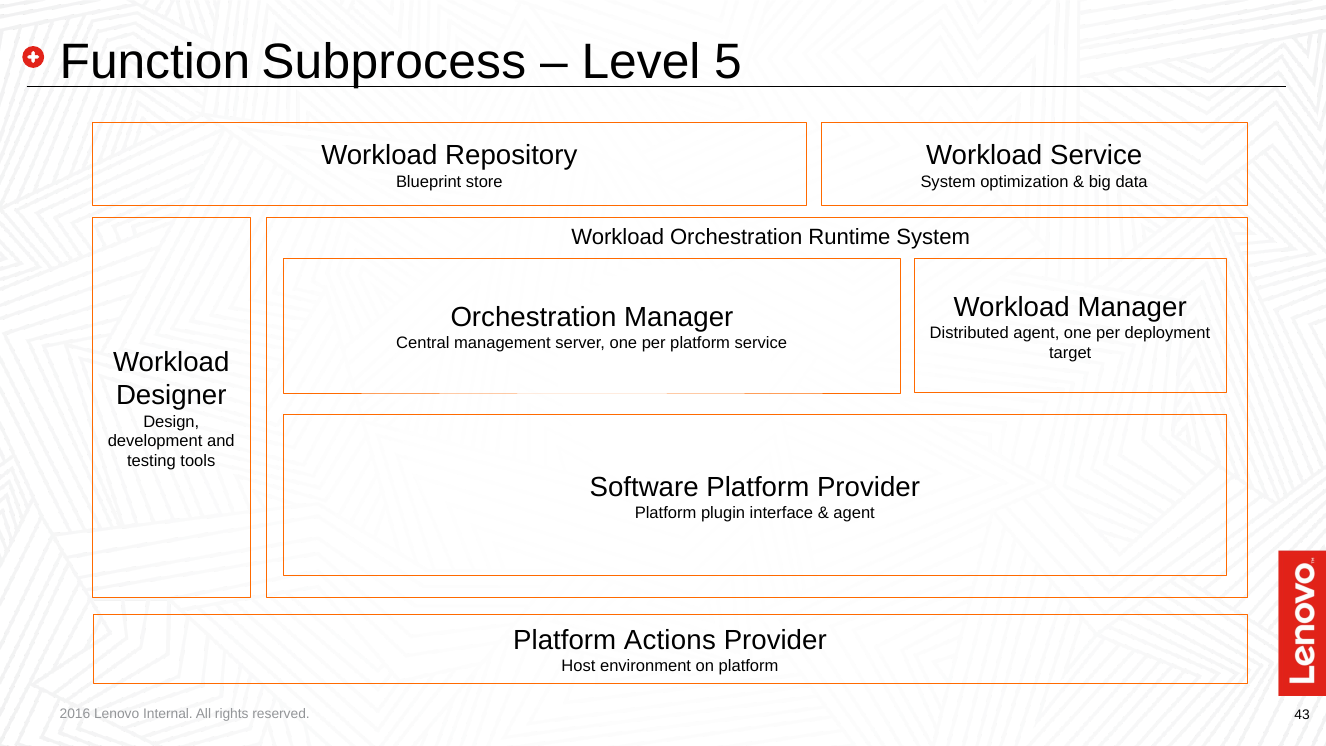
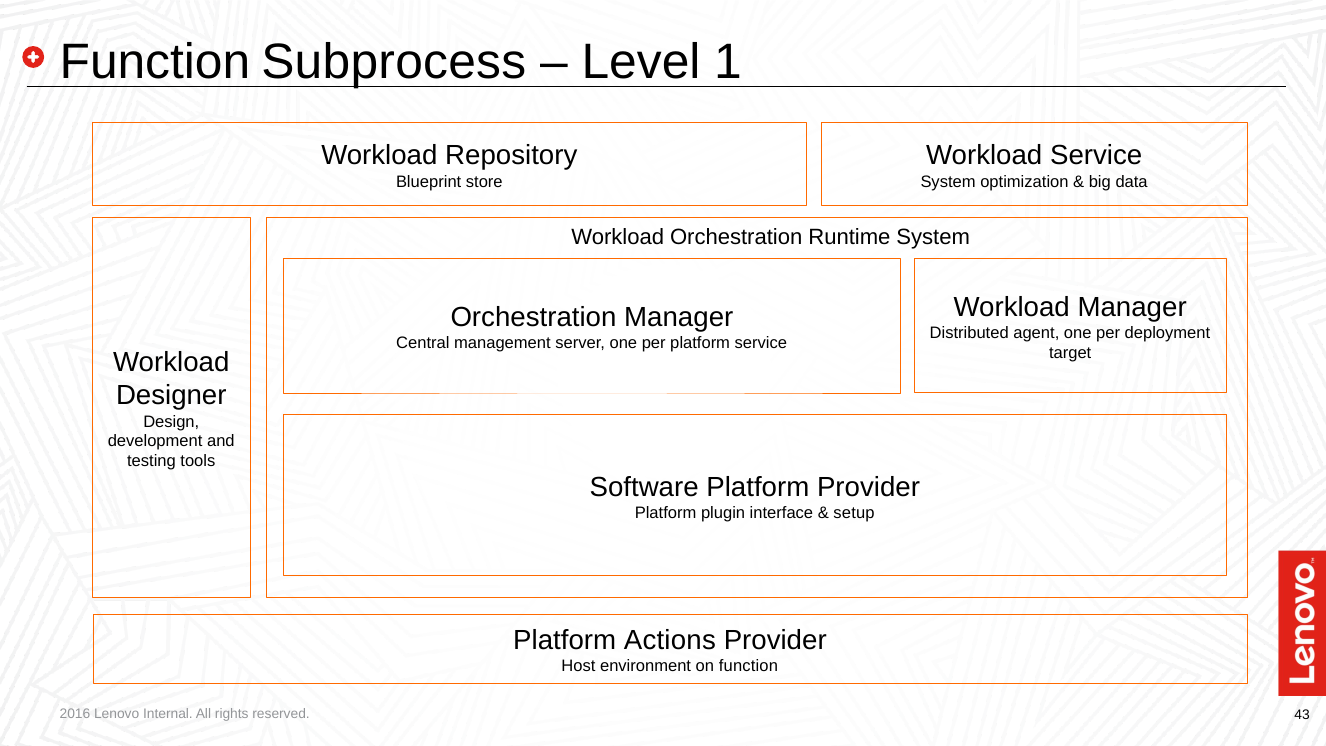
5: 5 -> 1
agent at (854, 513): agent -> setup
on platform: platform -> function
